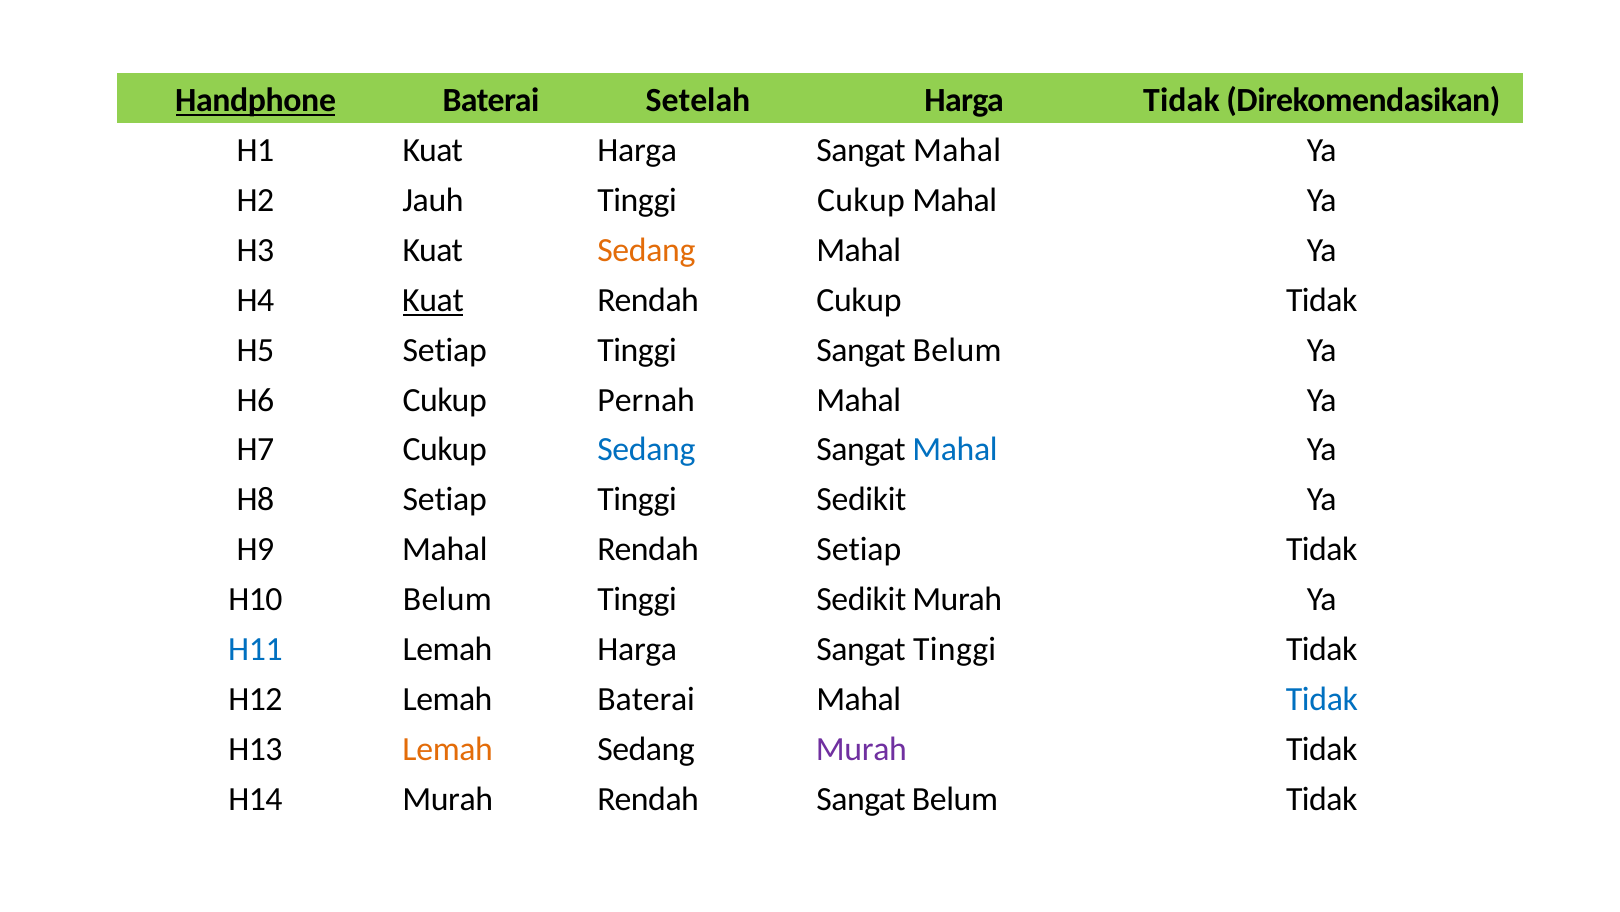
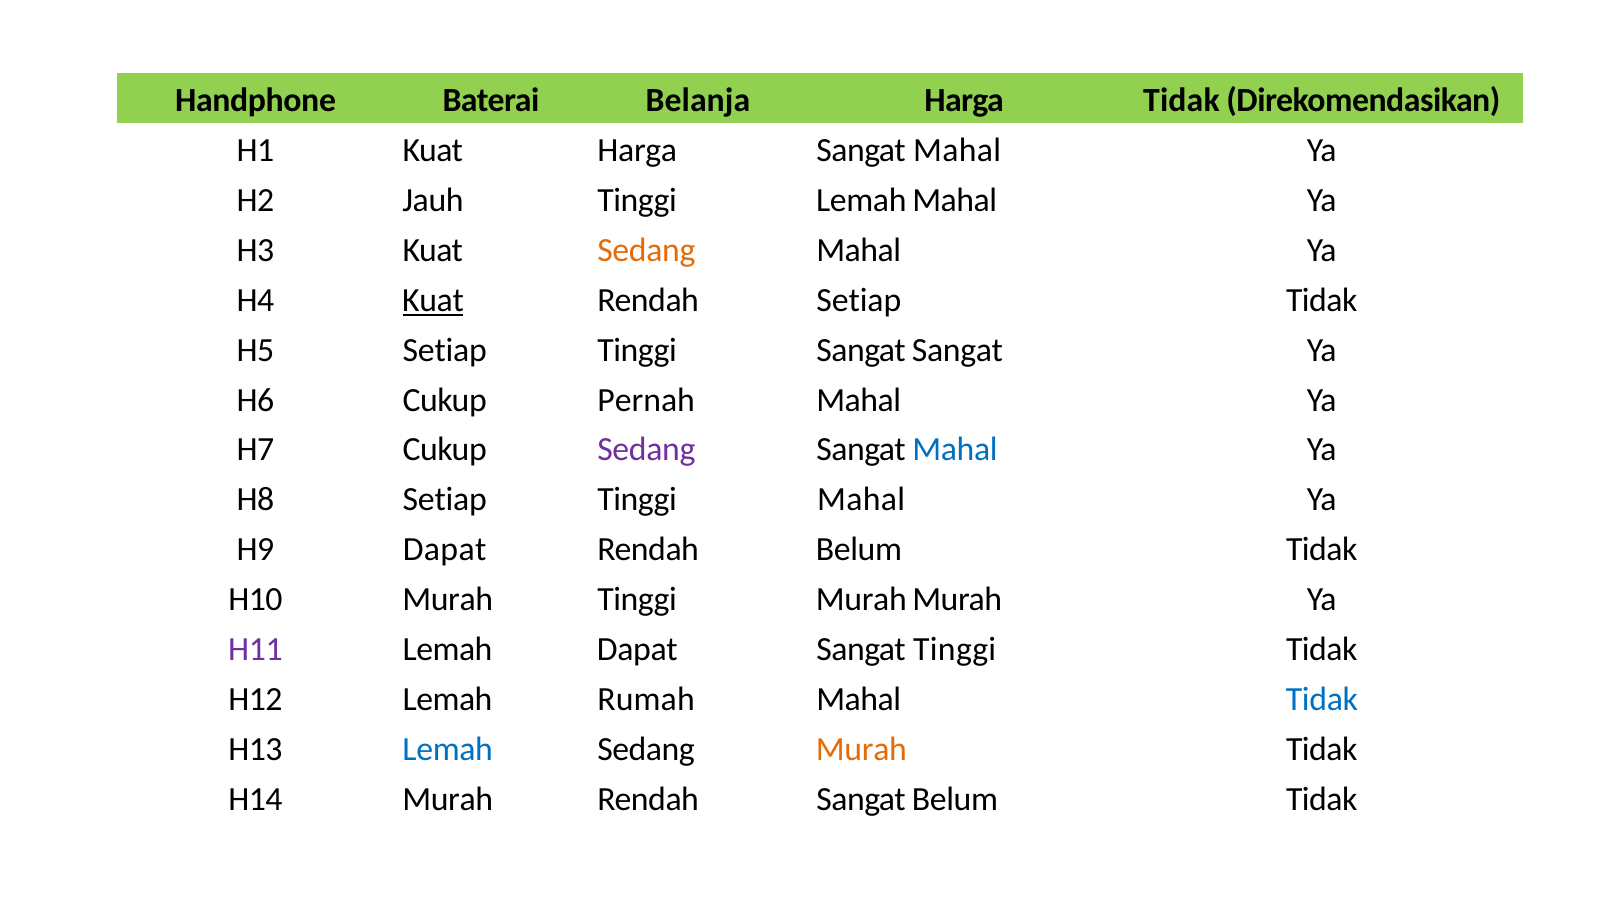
Handphone underline: present -> none
Setelah: Setelah -> Belanja
Tinggi Cukup: Cukup -> Lemah
Rendah Cukup: Cukup -> Setiap
Tinggi Sangat Belum: Belum -> Sangat
Sedang at (646, 449) colour: blue -> purple
Sedikit at (861, 499): Sedikit -> Mahal
H9 Mahal: Mahal -> Dapat
Rendah Setiap: Setiap -> Belum
H10 Belum: Belum -> Murah
Sedikit at (861, 599): Sedikit -> Murah
H11 colour: blue -> purple
Lemah Harga: Harga -> Dapat
Lemah Baterai: Baterai -> Rumah
Lemah at (448, 749) colour: orange -> blue
Murah at (861, 749) colour: purple -> orange
